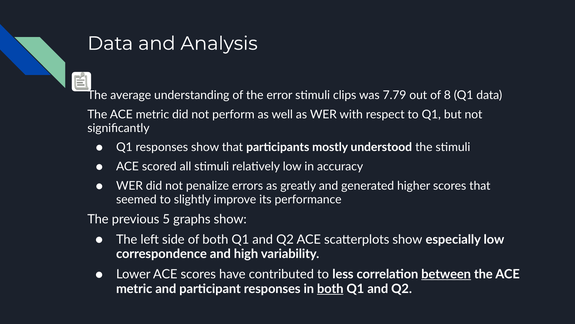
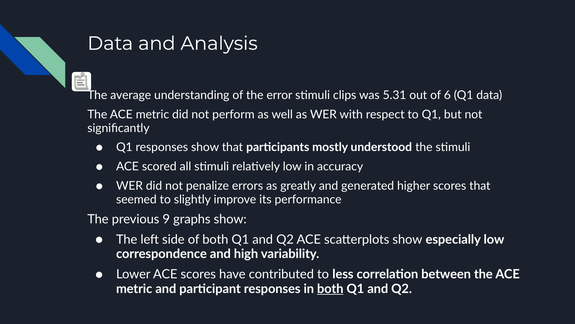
7.79: 7.79 -> 5.31
8: 8 -> 6
5: 5 -> 9
between underline: present -> none
